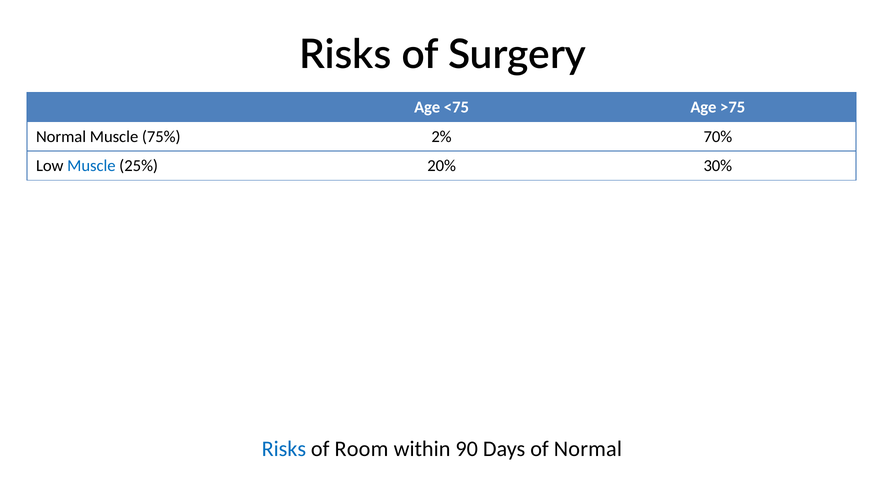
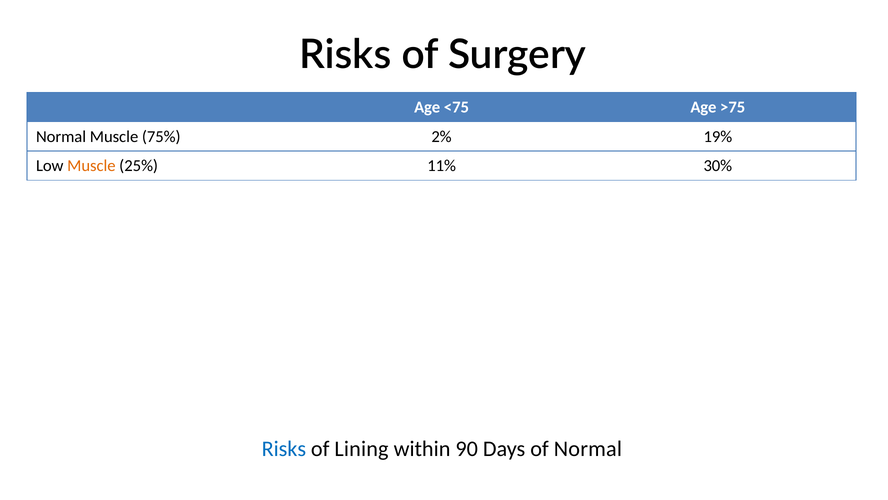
70%: 70% -> 19%
Muscle at (91, 166) colour: blue -> orange
20%: 20% -> 11%
Room: Room -> Lining
